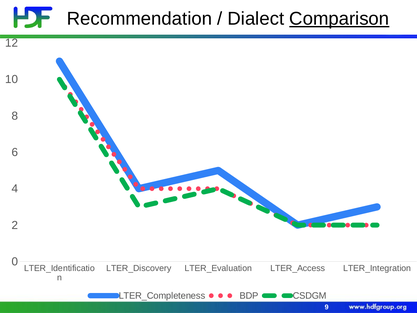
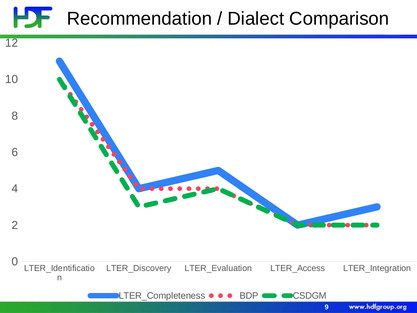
Comparison underline: present -> none
